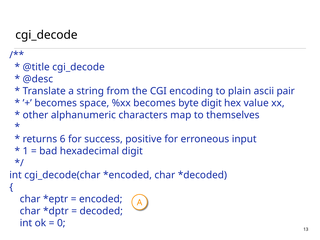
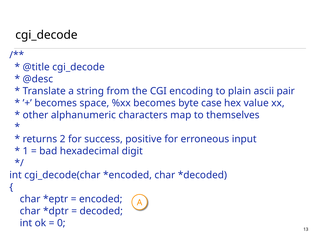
byte digit: digit -> case
6: 6 -> 2
